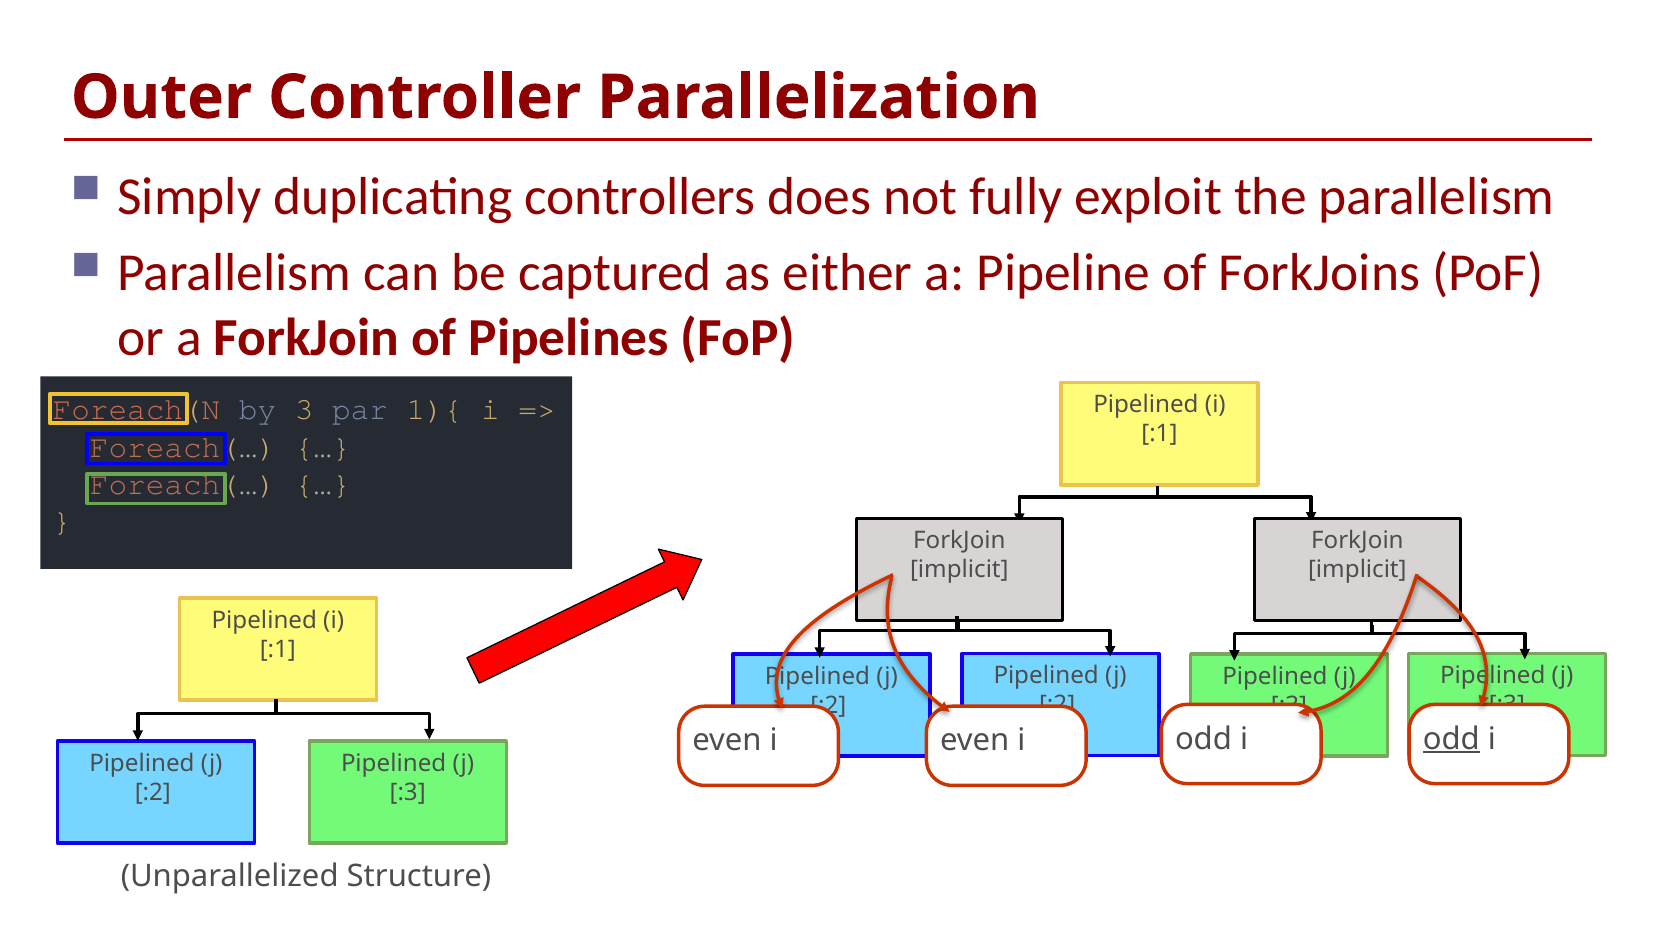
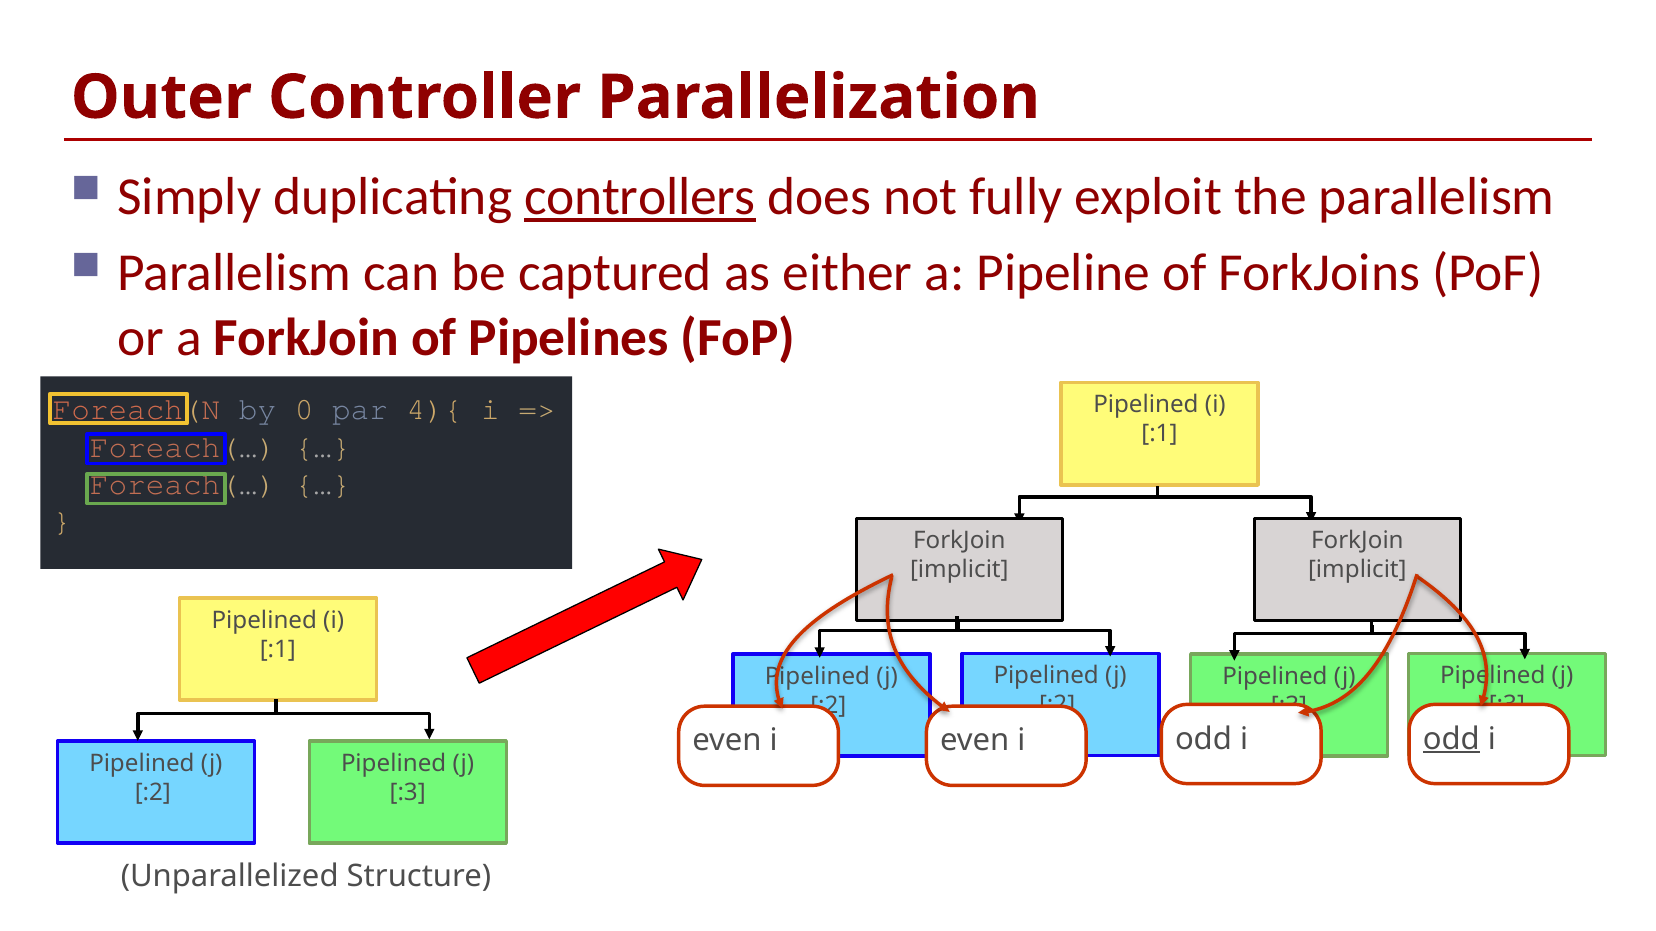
controllers underline: none -> present
3: 3 -> 0
1){: 1){ -> 4){
